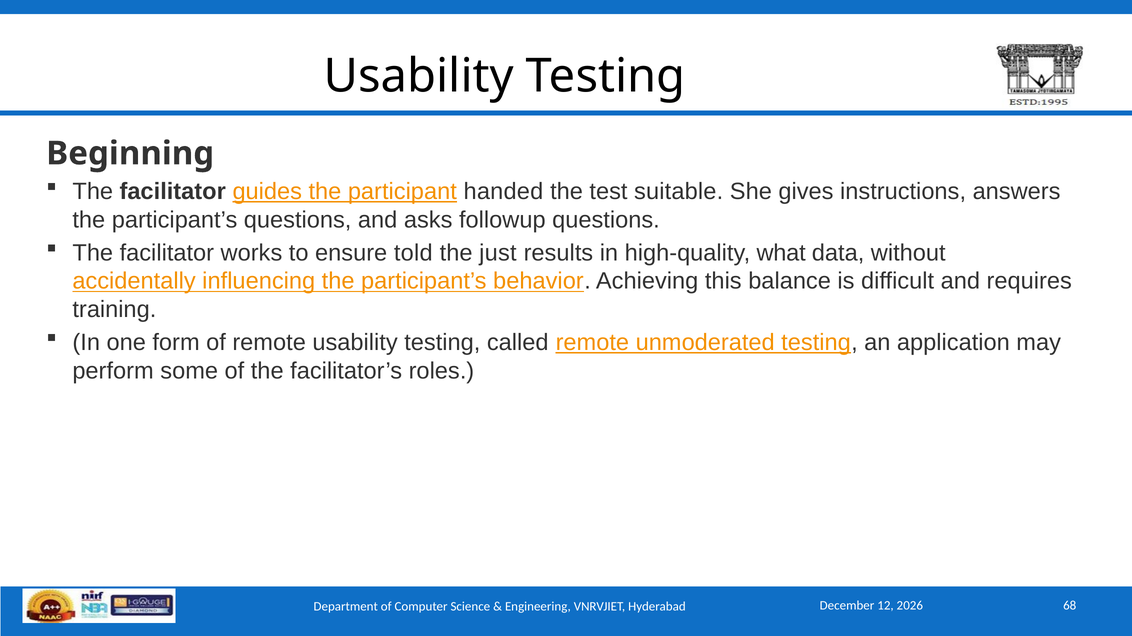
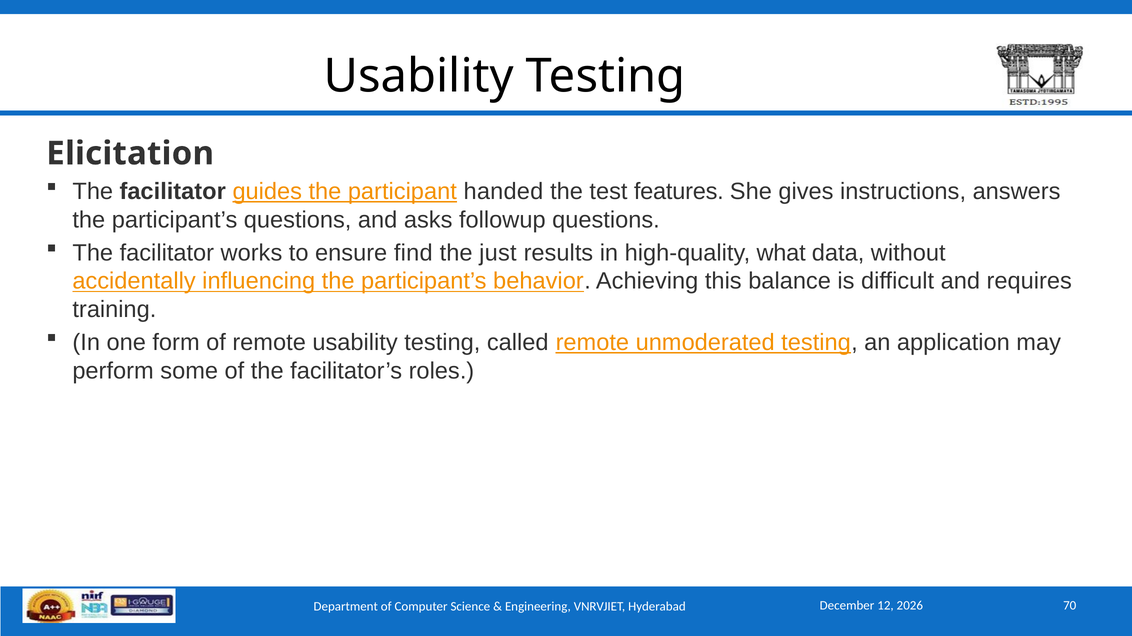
Beginning: Beginning -> Elicitation
suitable: suitable -> features
told: told -> find
68: 68 -> 70
